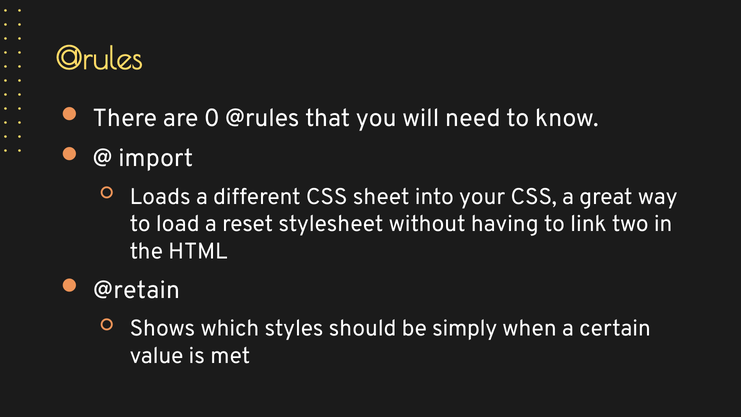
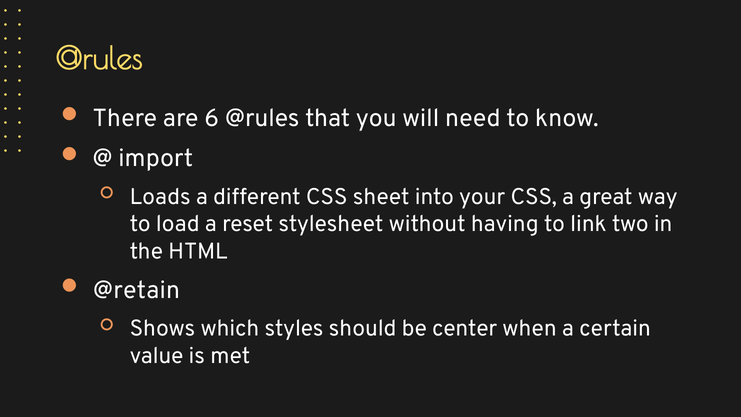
0: 0 -> 6
simply: simply -> center
